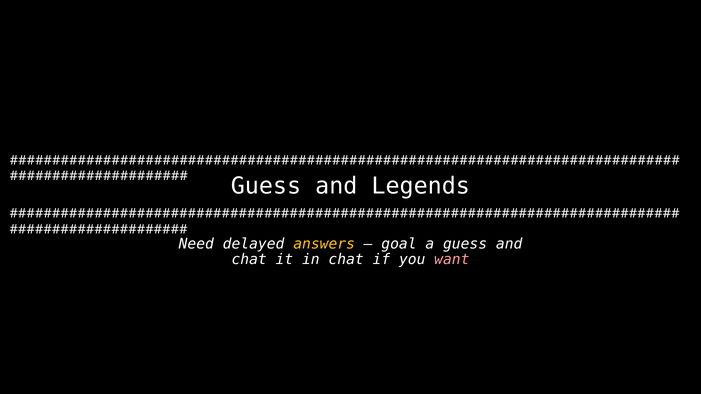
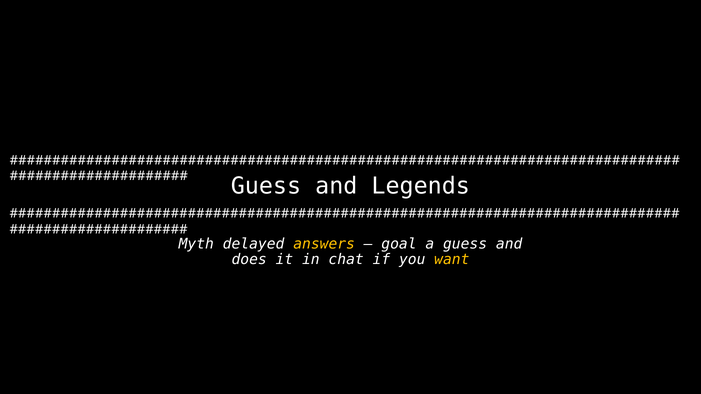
Need: Need -> Myth
chat at (249, 260): chat -> does
want colour: pink -> yellow
